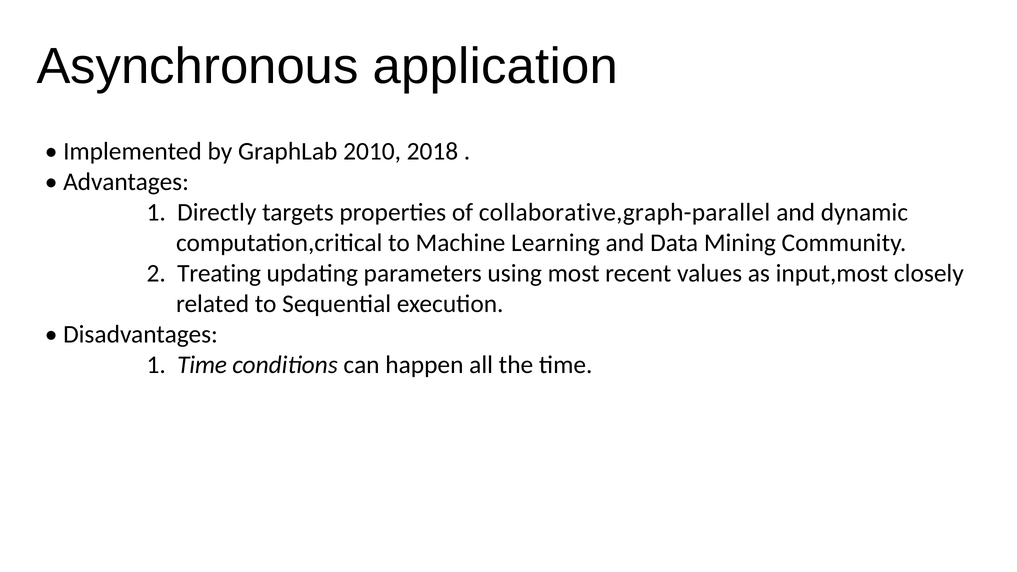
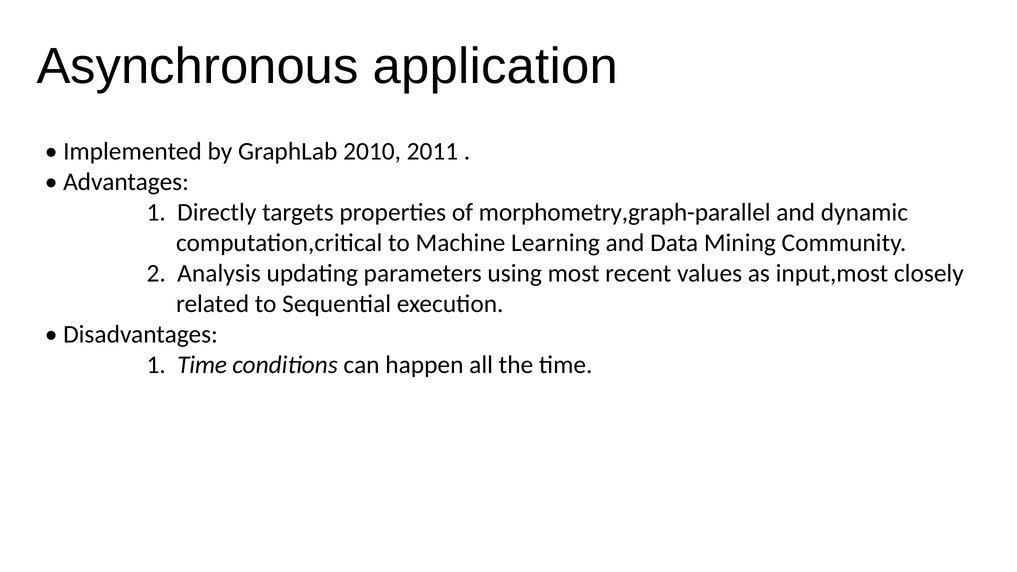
2018: 2018 -> 2011
collaborative,graph-parallel: collaborative,graph-parallel -> morphometry,graph-parallel
Treating: Treating -> Analysis
